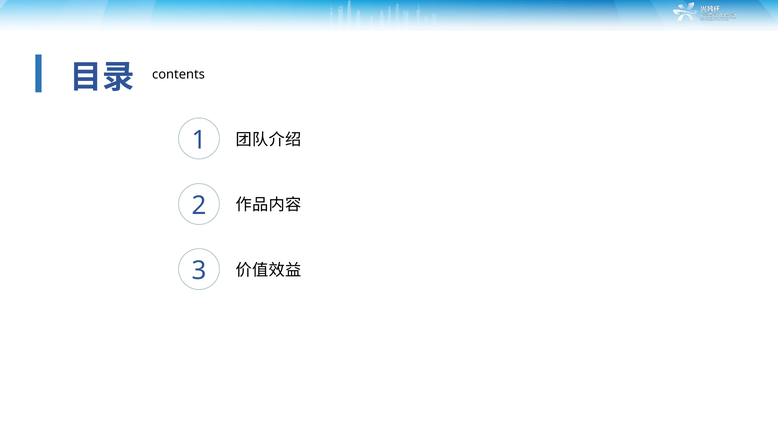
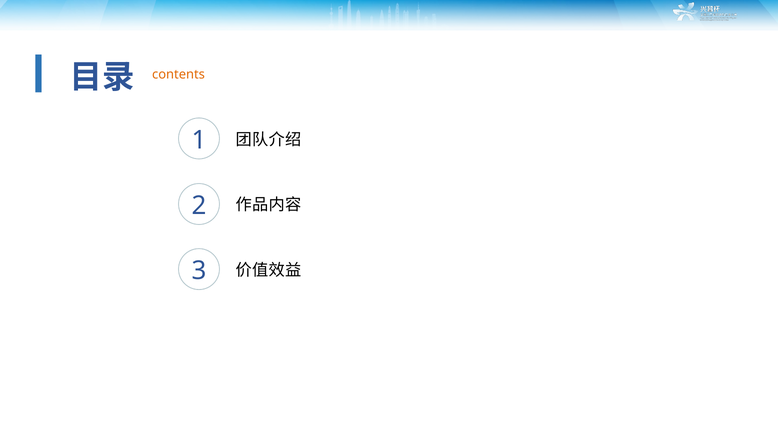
contents colour: black -> orange
